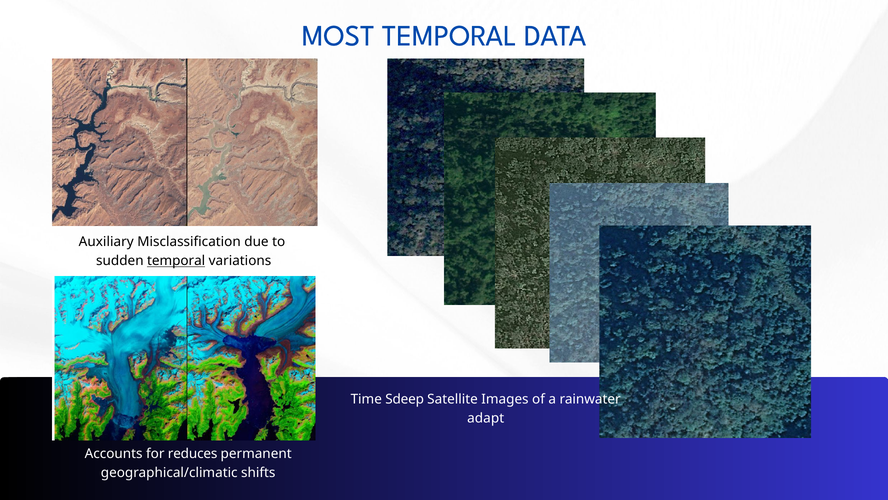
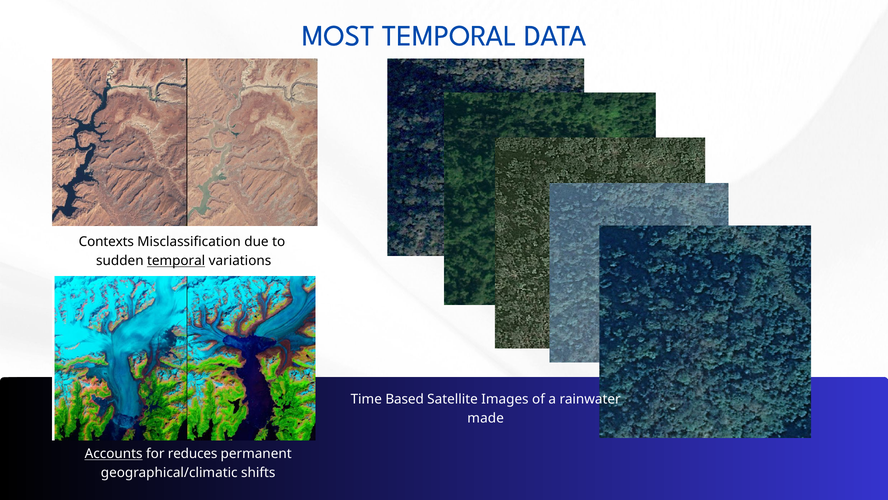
Auxiliary: Auxiliary -> Contexts
Sdeep: Sdeep -> Based
adapt: adapt -> made
Accounts underline: none -> present
